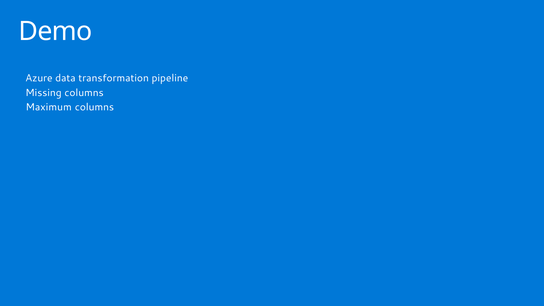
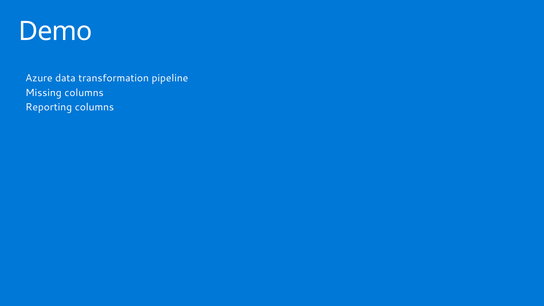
Maximum: Maximum -> Reporting
